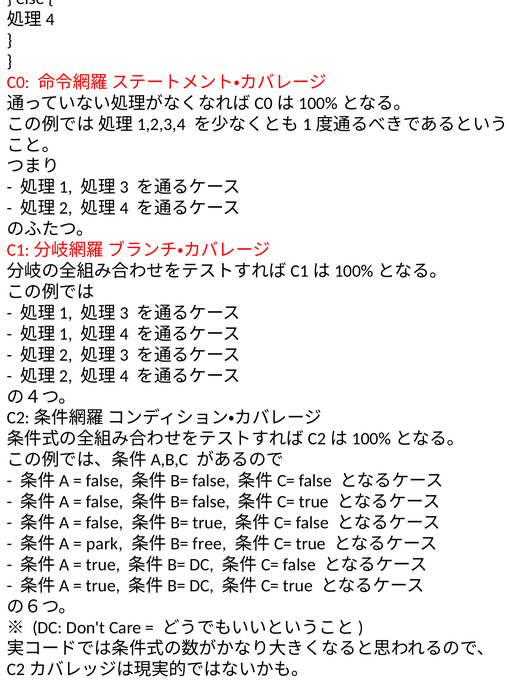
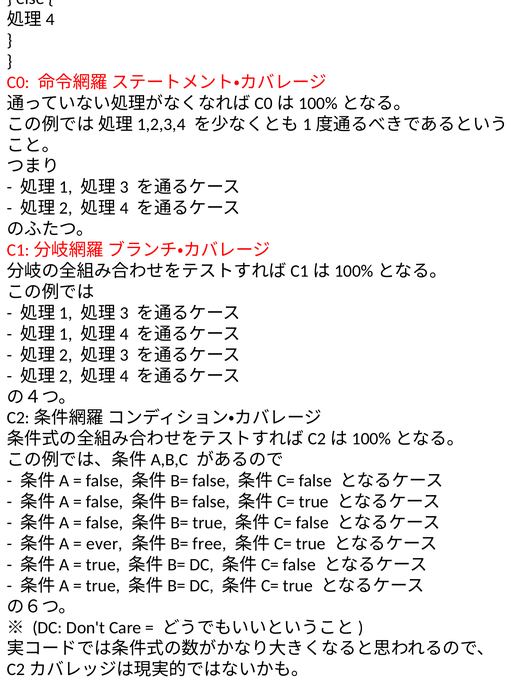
park: park -> ever
